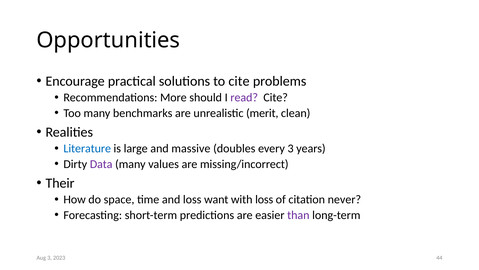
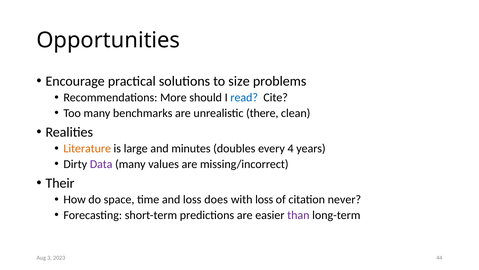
to cite: cite -> size
read colour: purple -> blue
merit: merit -> there
Literature colour: blue -> orange
massive: massive -> minutes
every 3: 3 -> 4
want: want -> does
